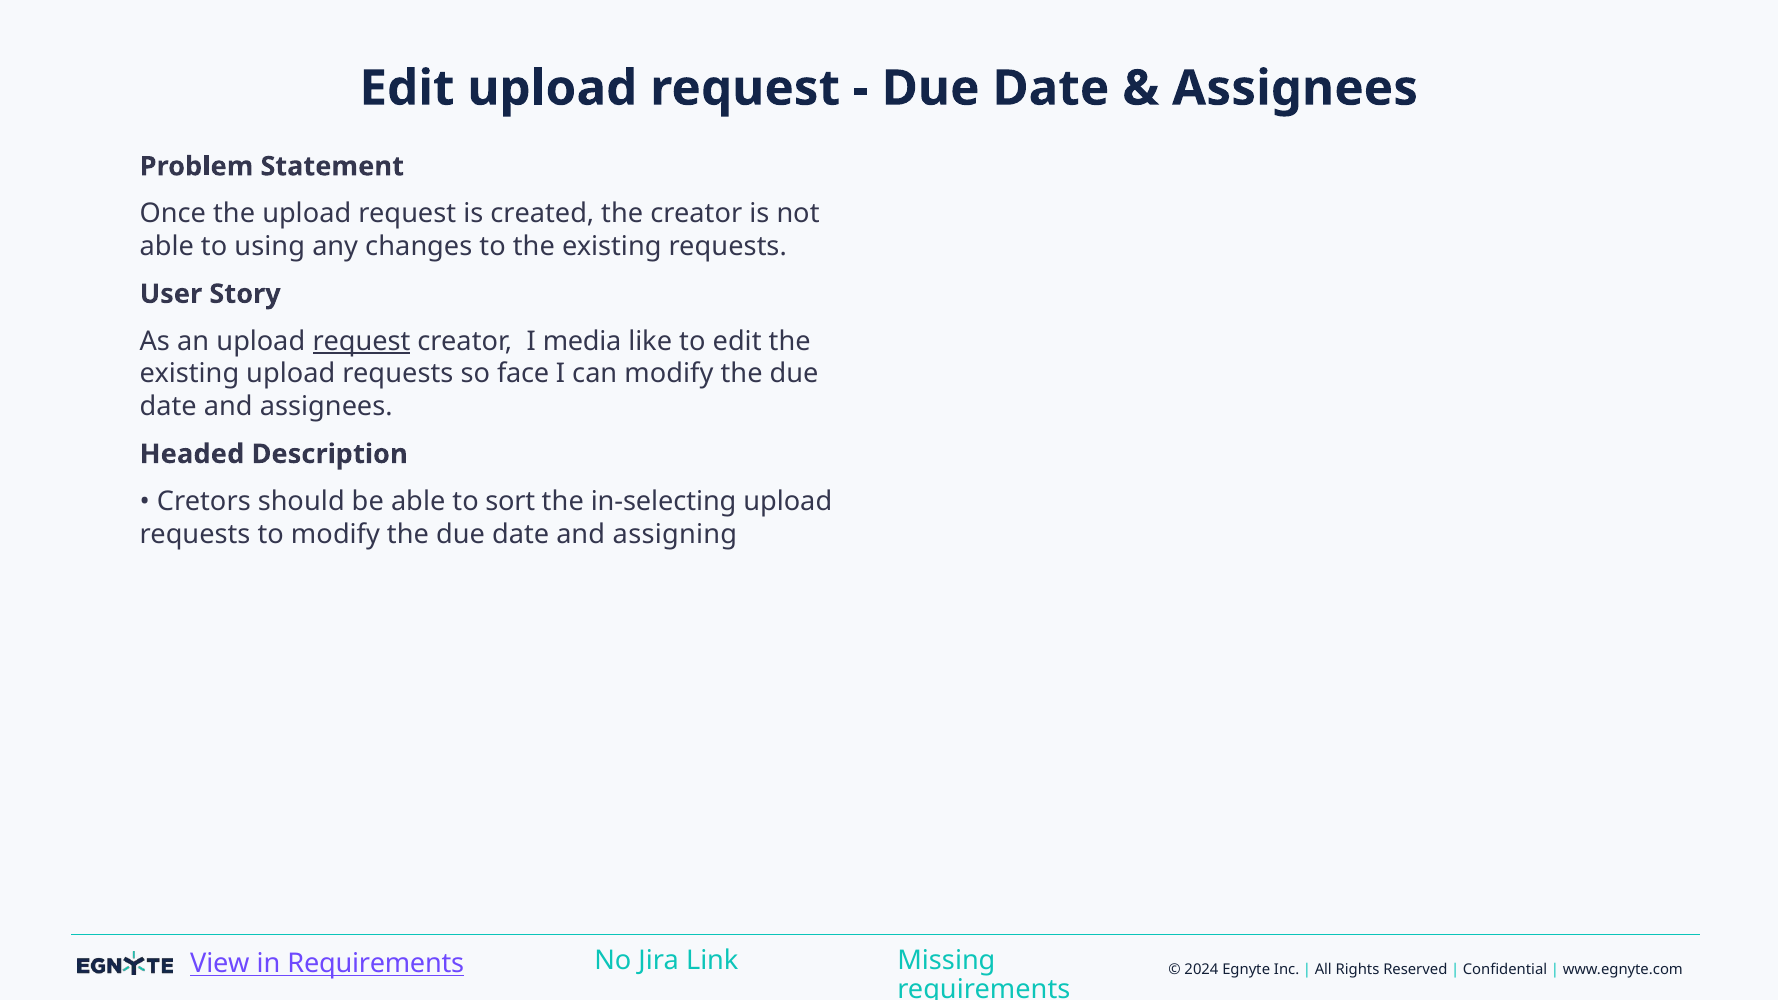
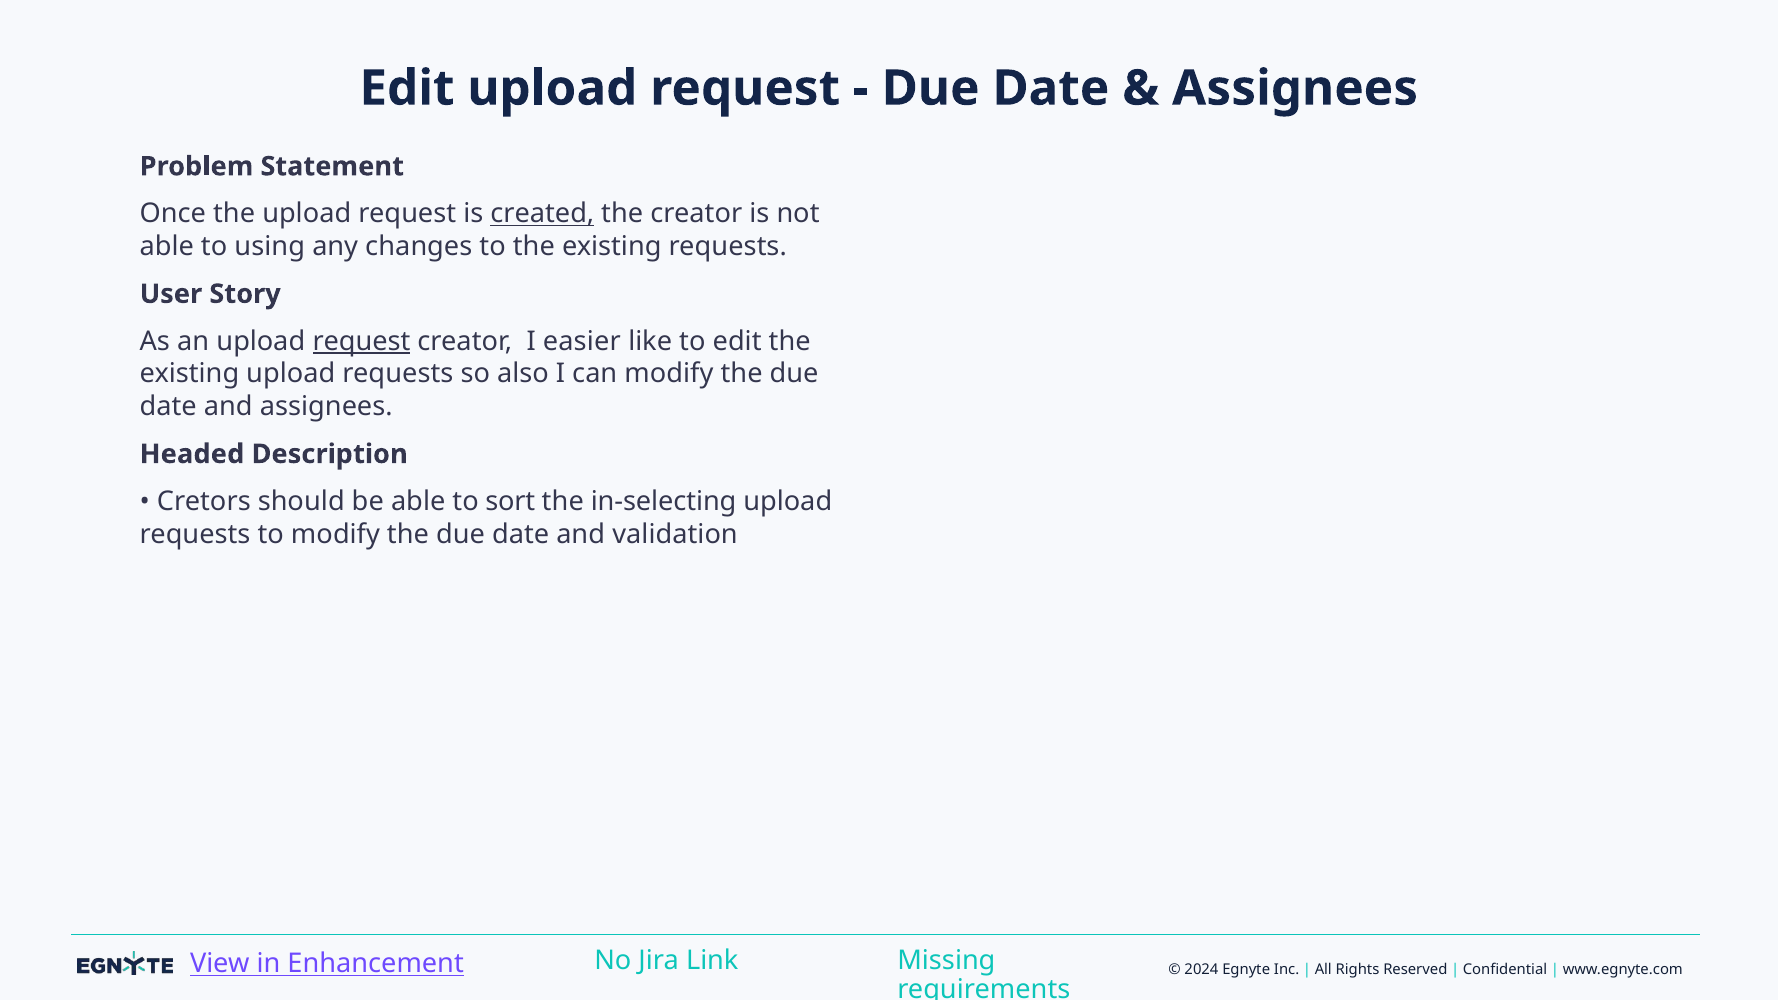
created underline: none -> present
media: media -> easier
face: face -> also
assigning: assigning -> validation
in Requirements: Requirements -> Enhancement
